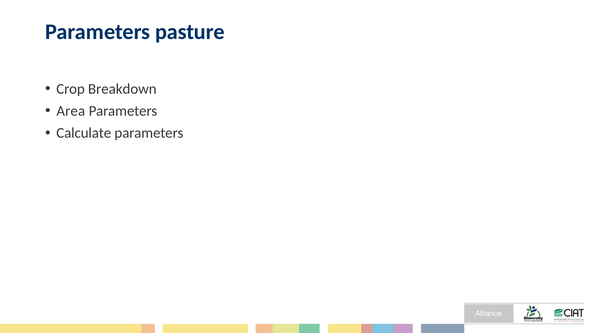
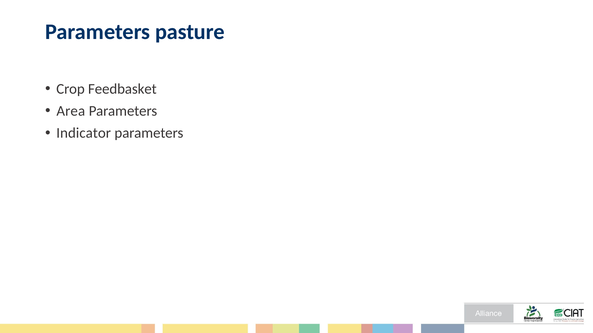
Breakdown: Breakdown -> Feedbasket
Calculate: Calculate -> Indicator
